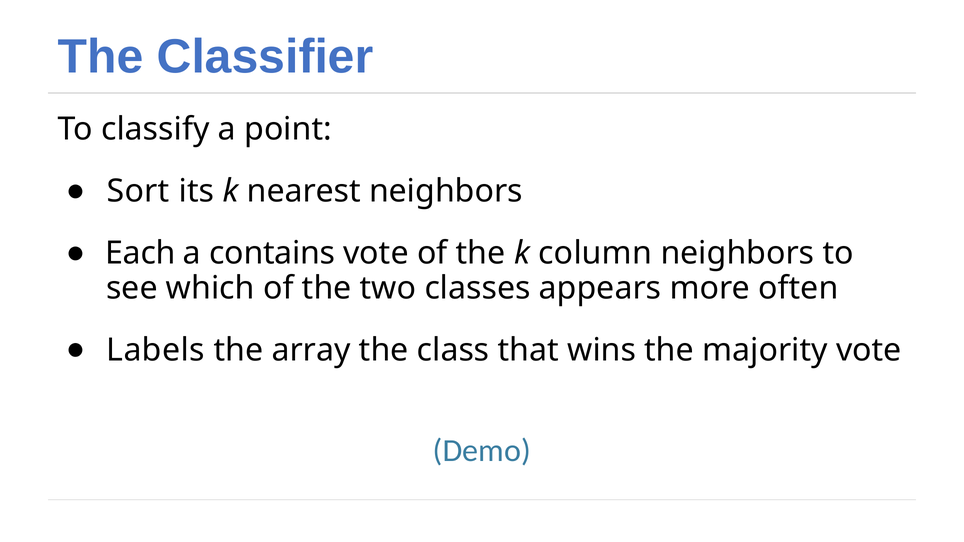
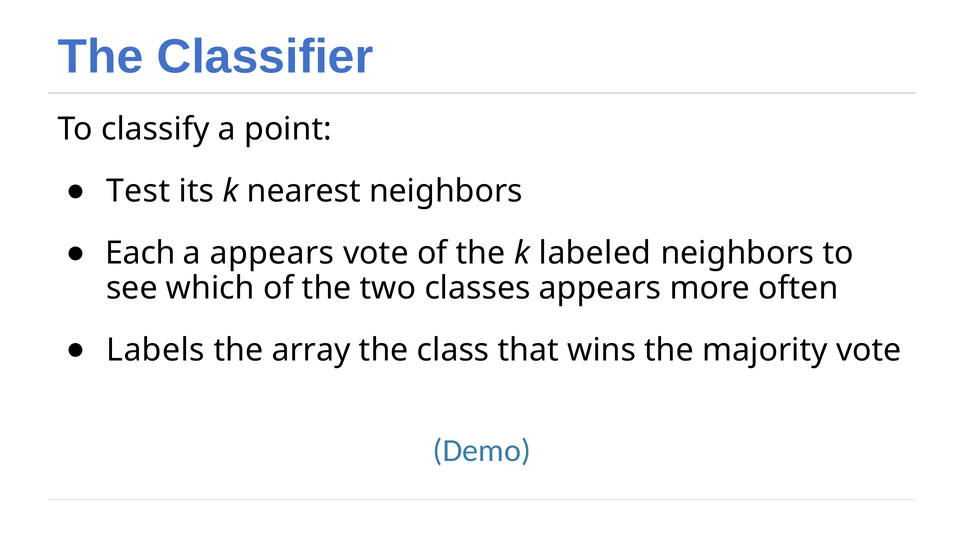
Sort: Sort -> Test
a contains: contains -> appears
column: column -> labeled
